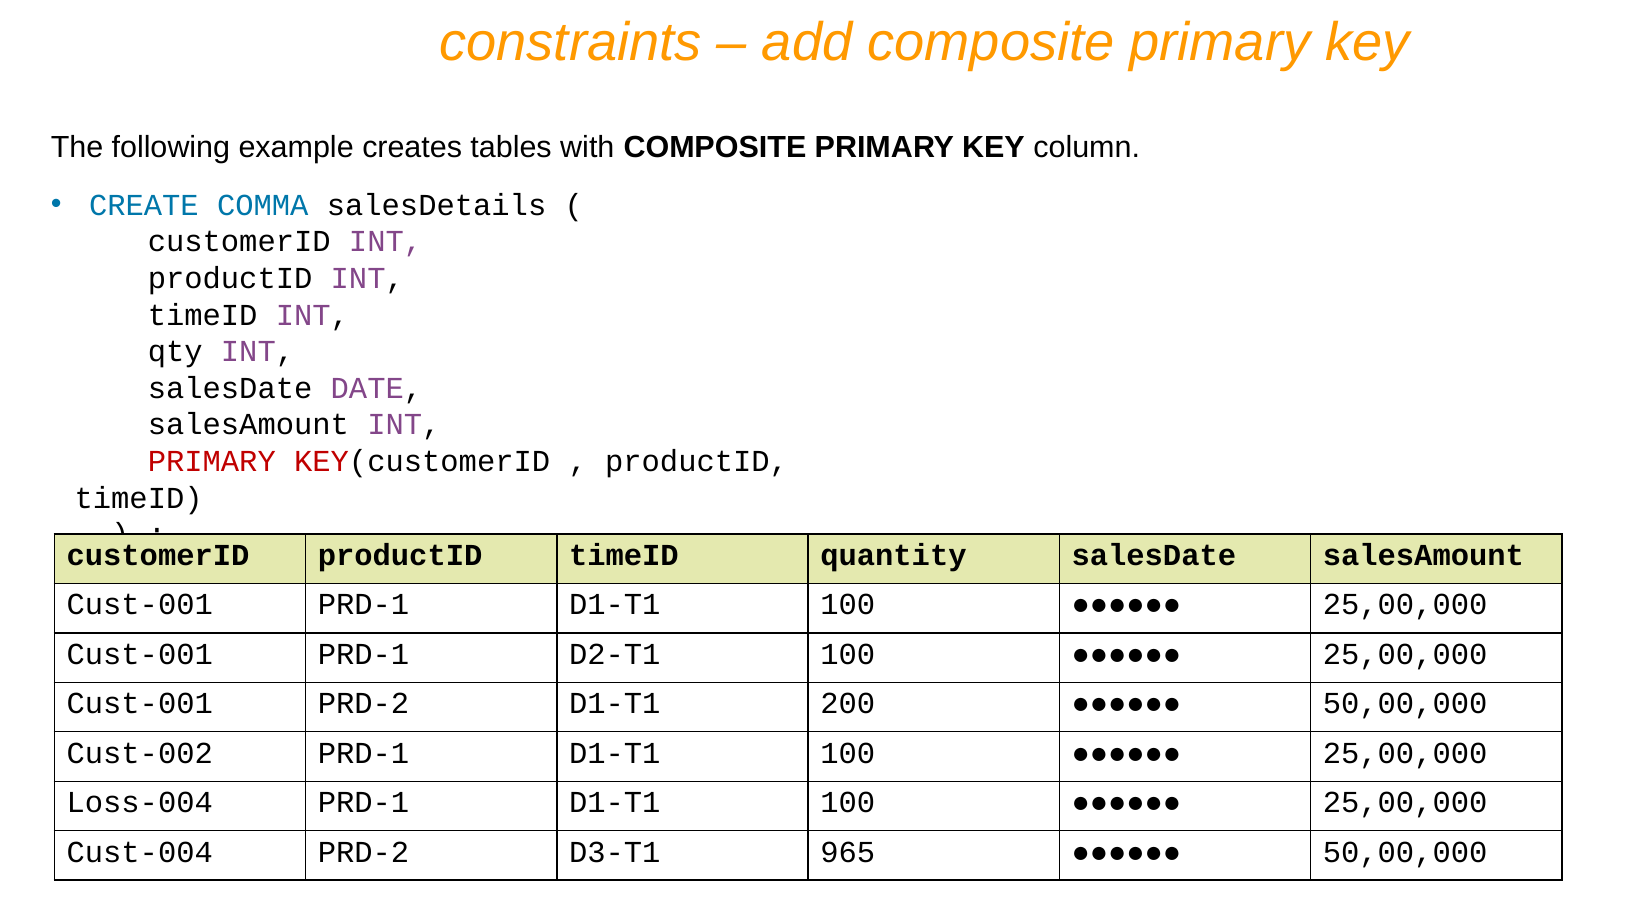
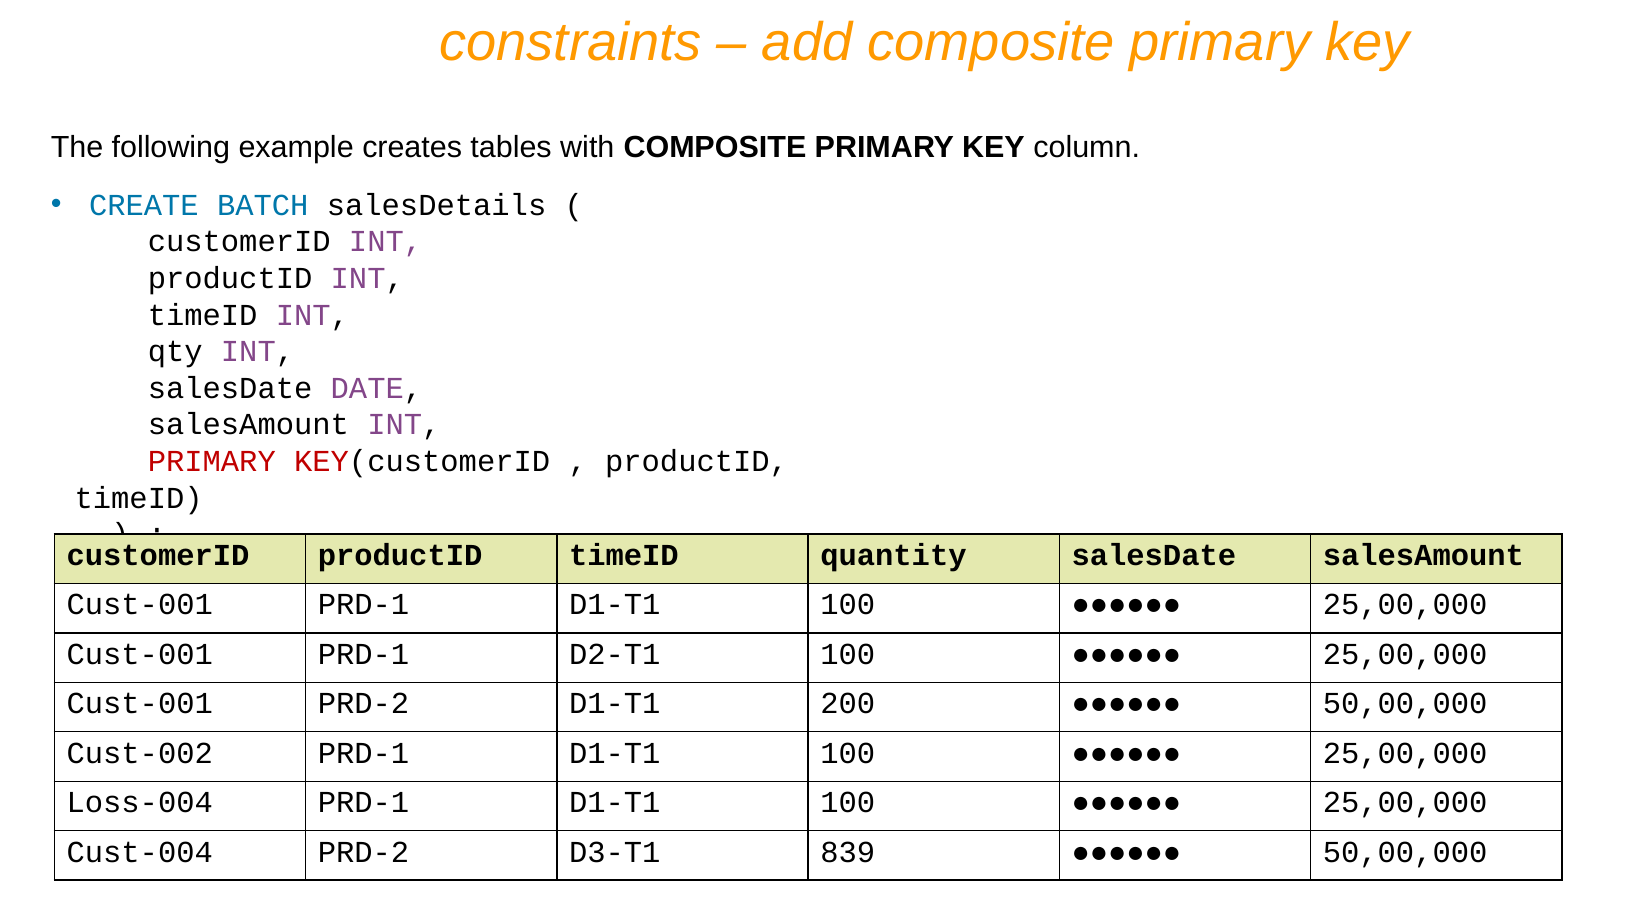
COMMA: COMMA -> BATCH
965: 965 -> 839
